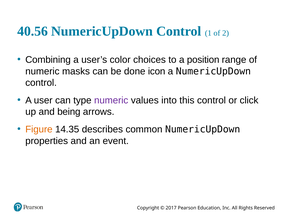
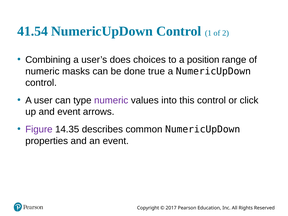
40.56: 40.56 -> 41.54
color: color -> does
icon: icon -> true
and being: being -> event
Figure colour: orange -> purple
